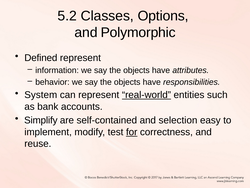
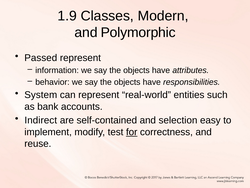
5.2: 5.2 -> 1.9
Options: Options -> Modern
Defined: Defined -> Passed
real-world underline: present -> none
Simplify: Simplify -> Indirect
